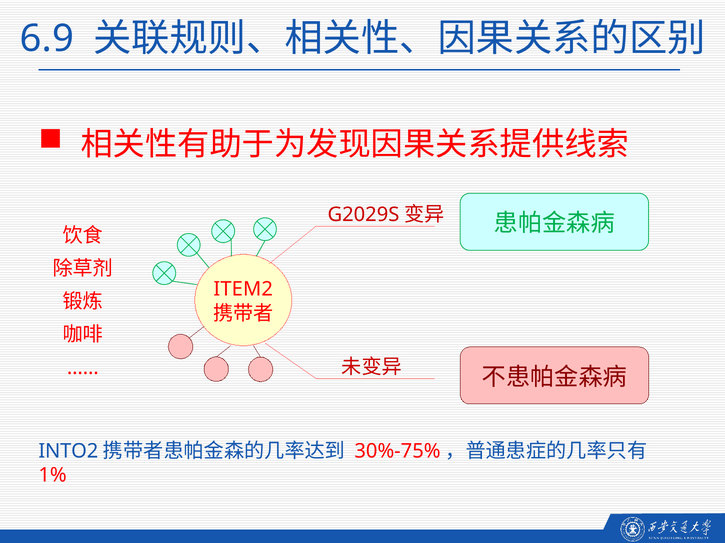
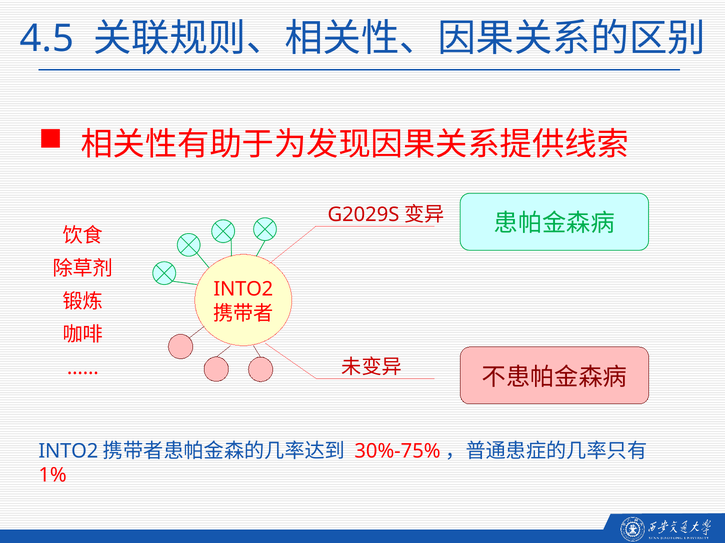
6.9: 6.9 -> 4.5
ITEM2 at (243, 290): ITEM2 -> INTO2
